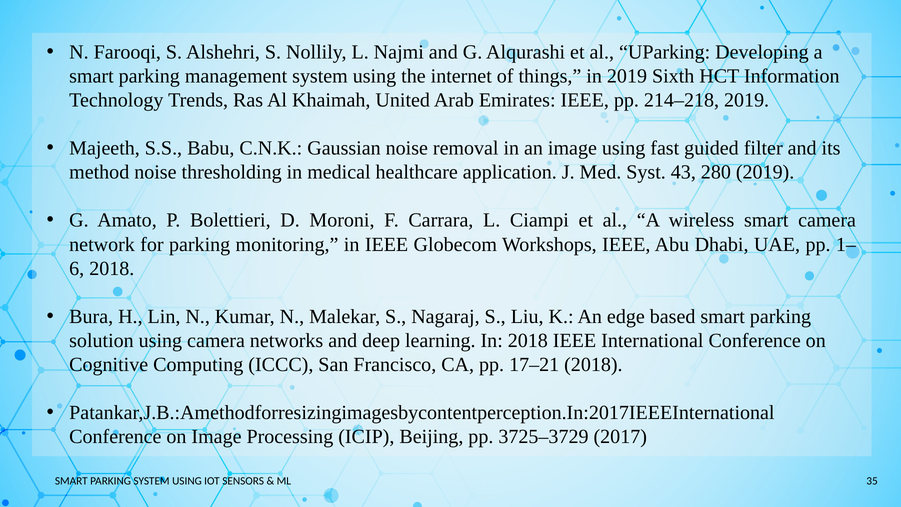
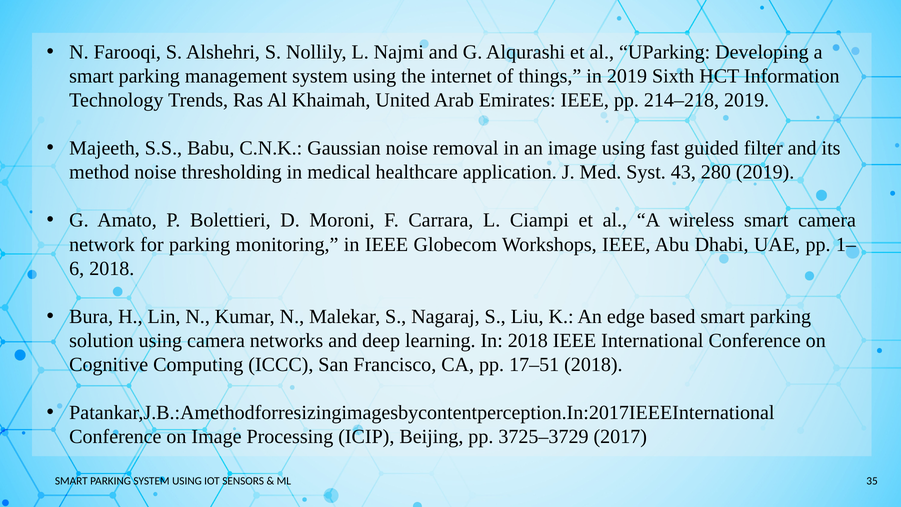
17–21: 17–21 -> 17–51
